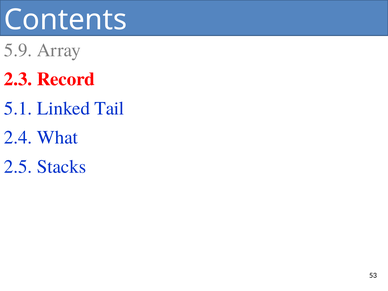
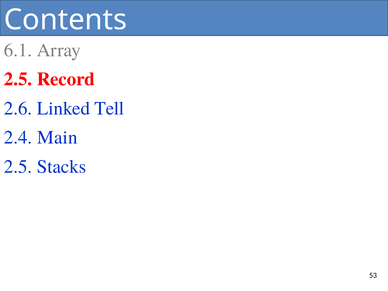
5.9: 5.9 -> 6.1
2.3 at (18, 79): 2.3 -> 2.5
5.1: 5.1 -> 2.6
Tail: Tail -> Tell
What: What -> Main
